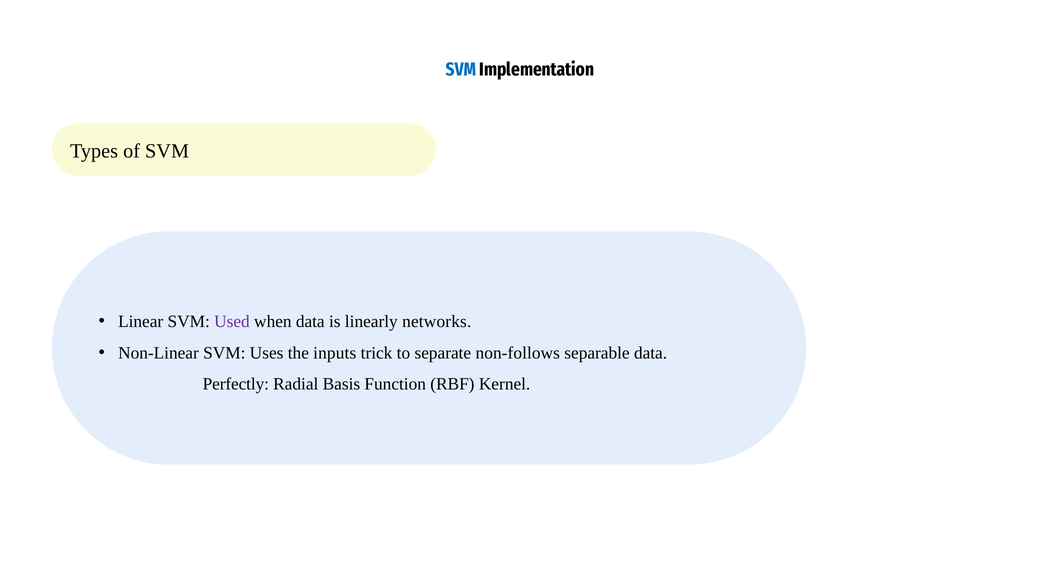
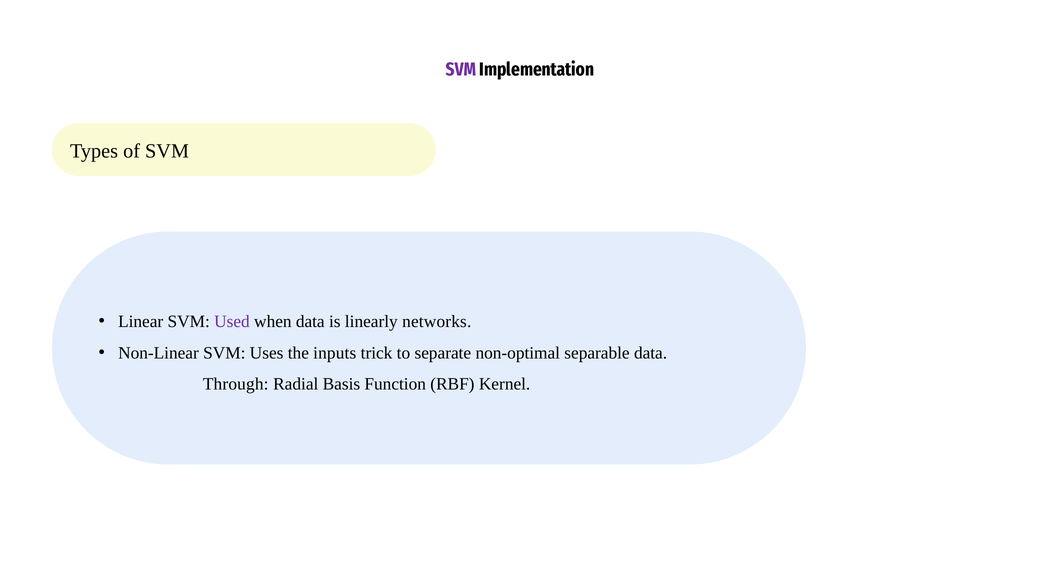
SVM at (461, 70) colour: blue -> purple
non-follows: non-follows -> non-optimal
Perfectly: Perfectly -> Through
